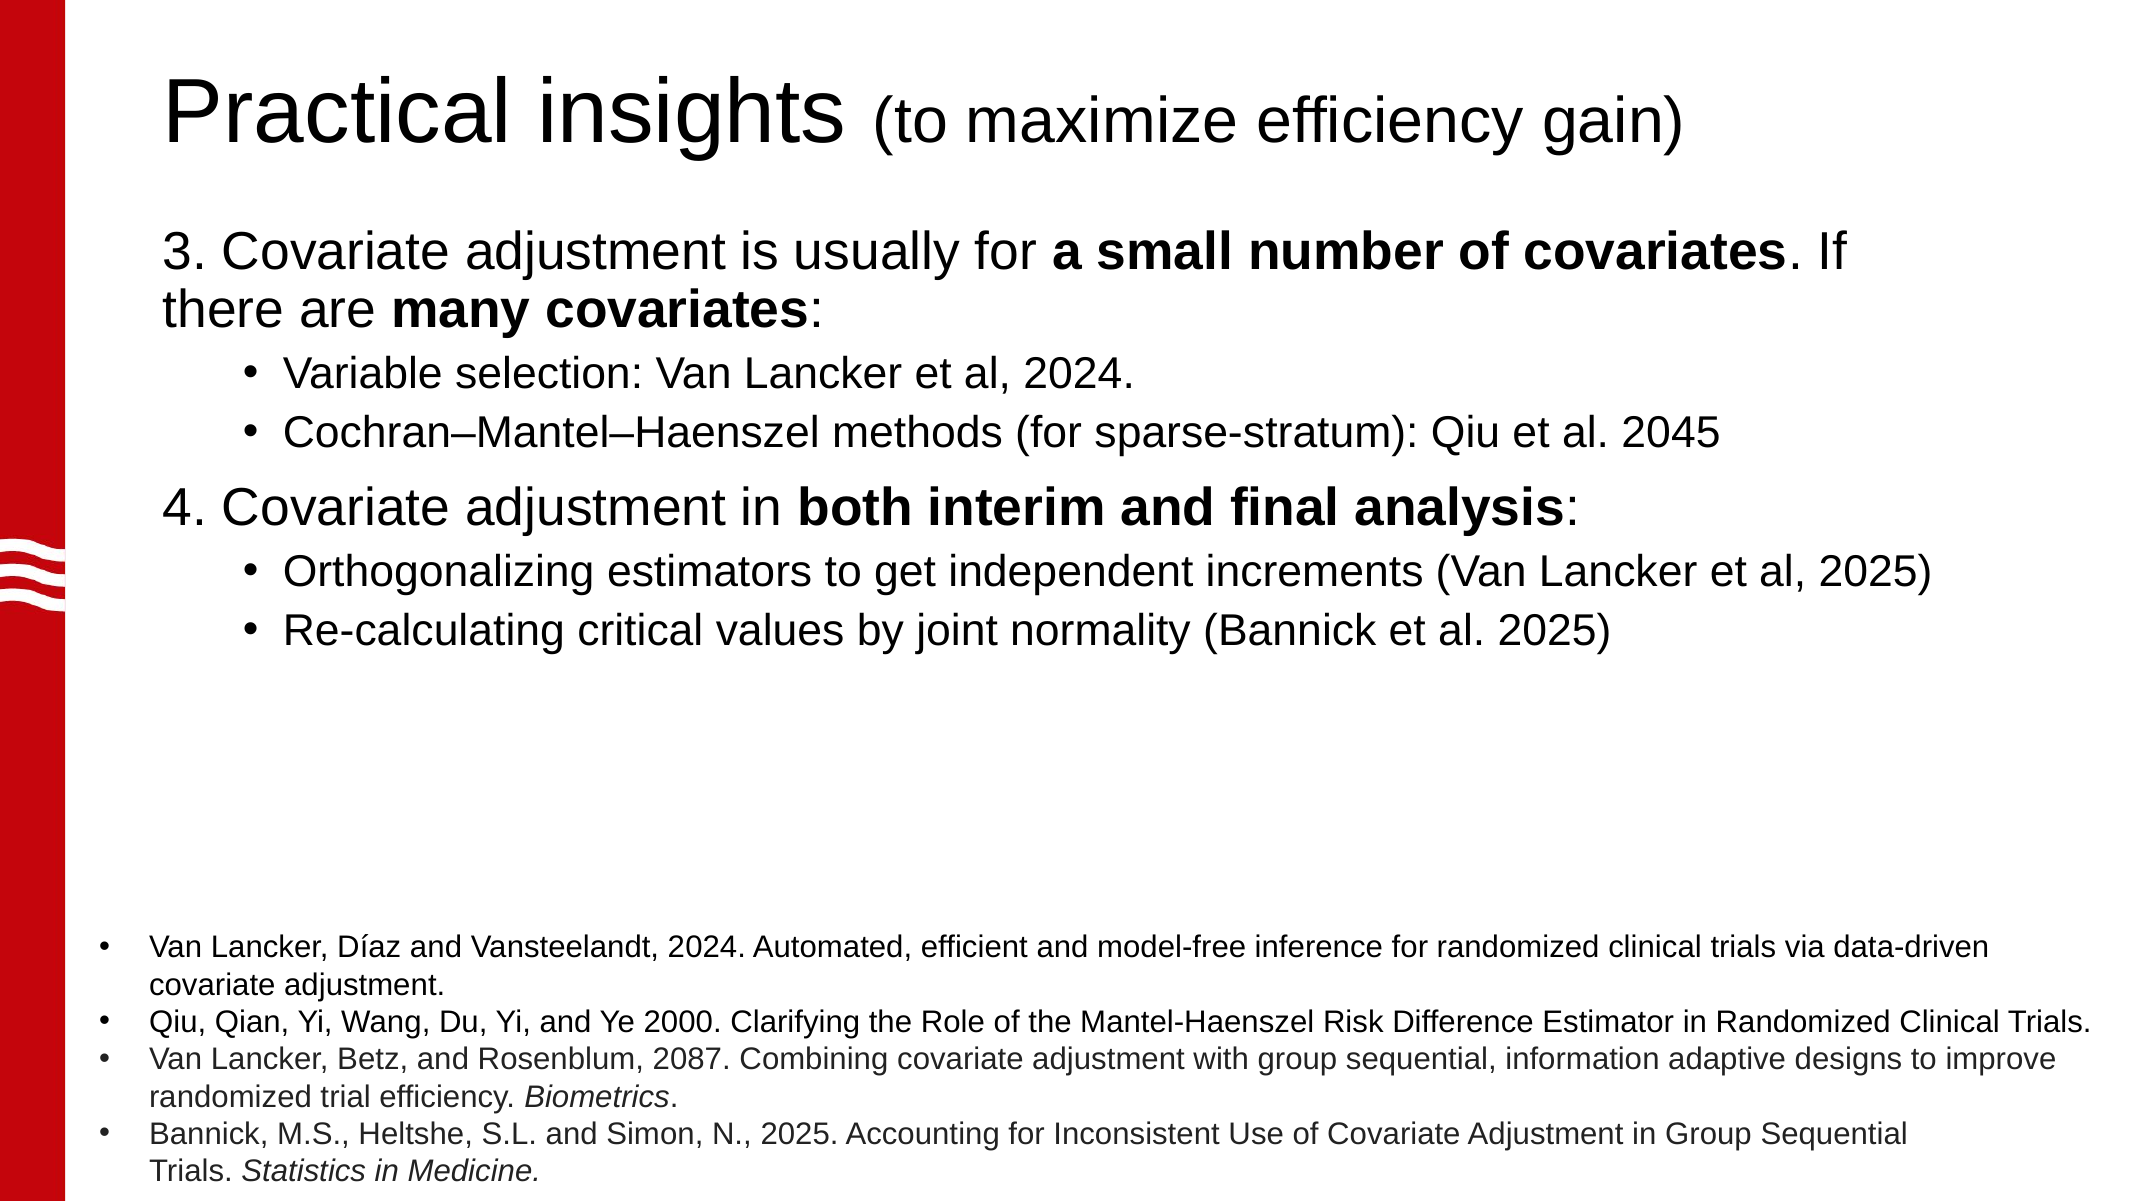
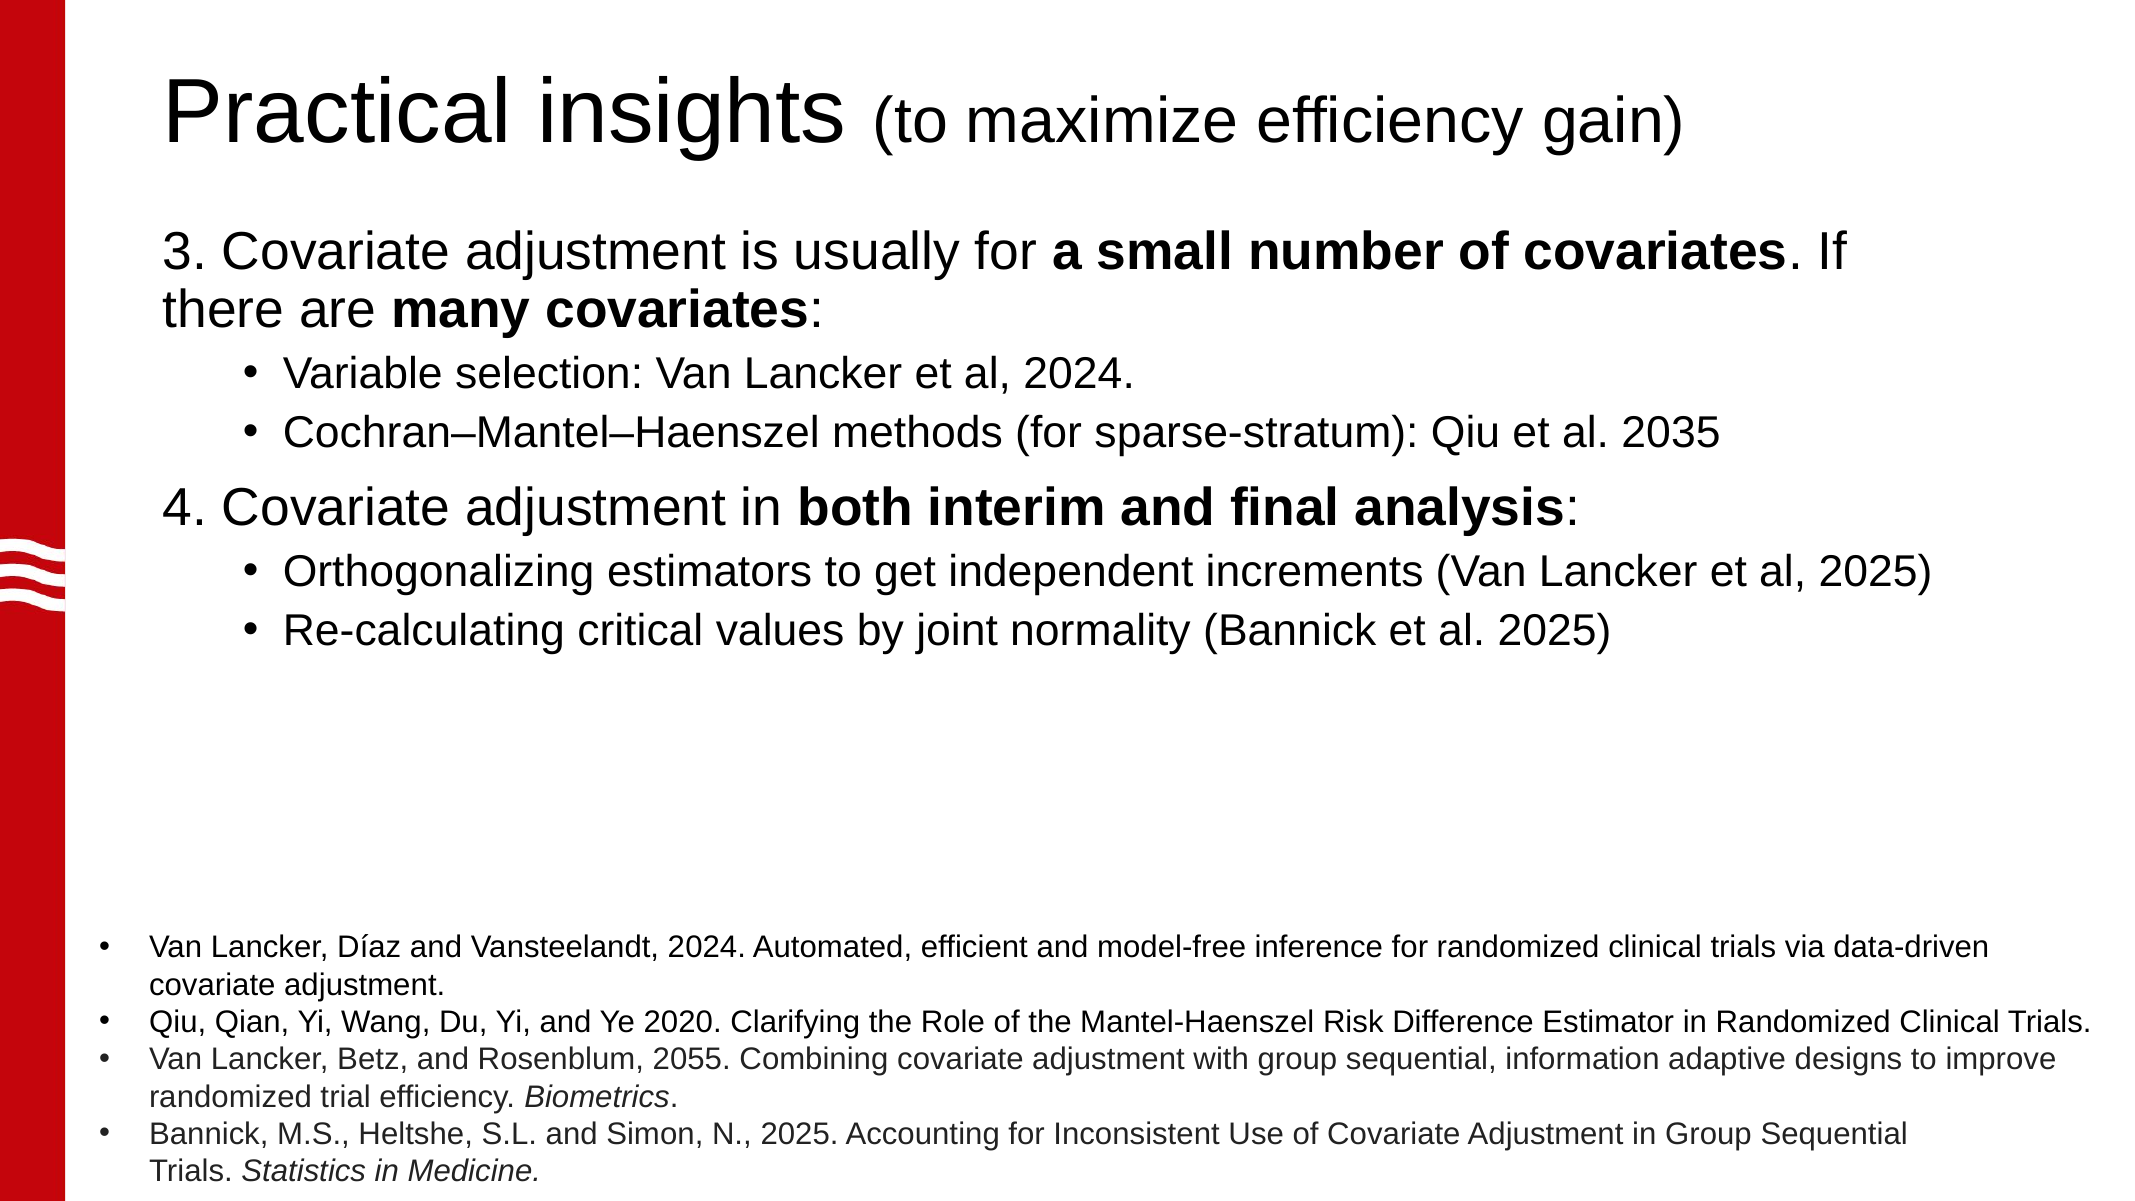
2045: 2045 -> 2035
2000: 2000 -> 2020
2087: 2087 -> 2055
